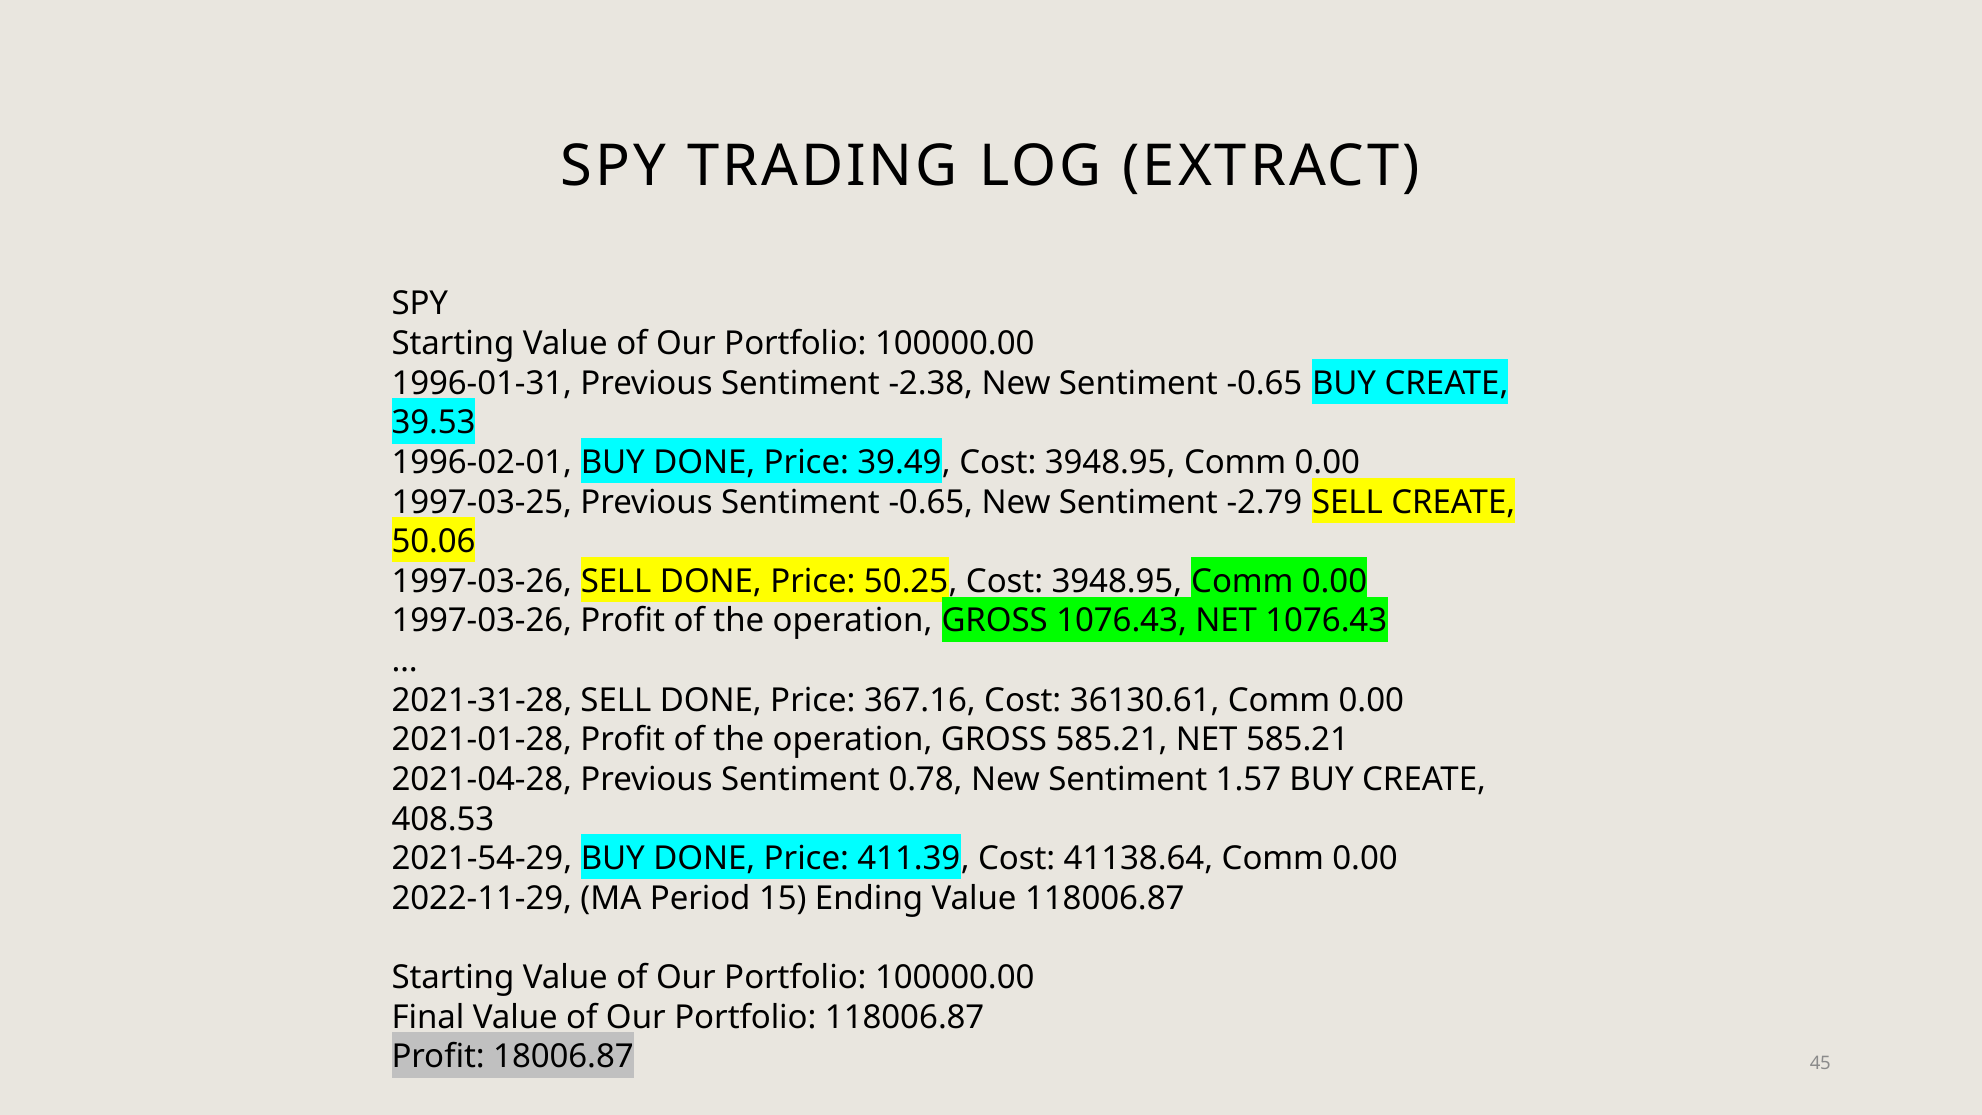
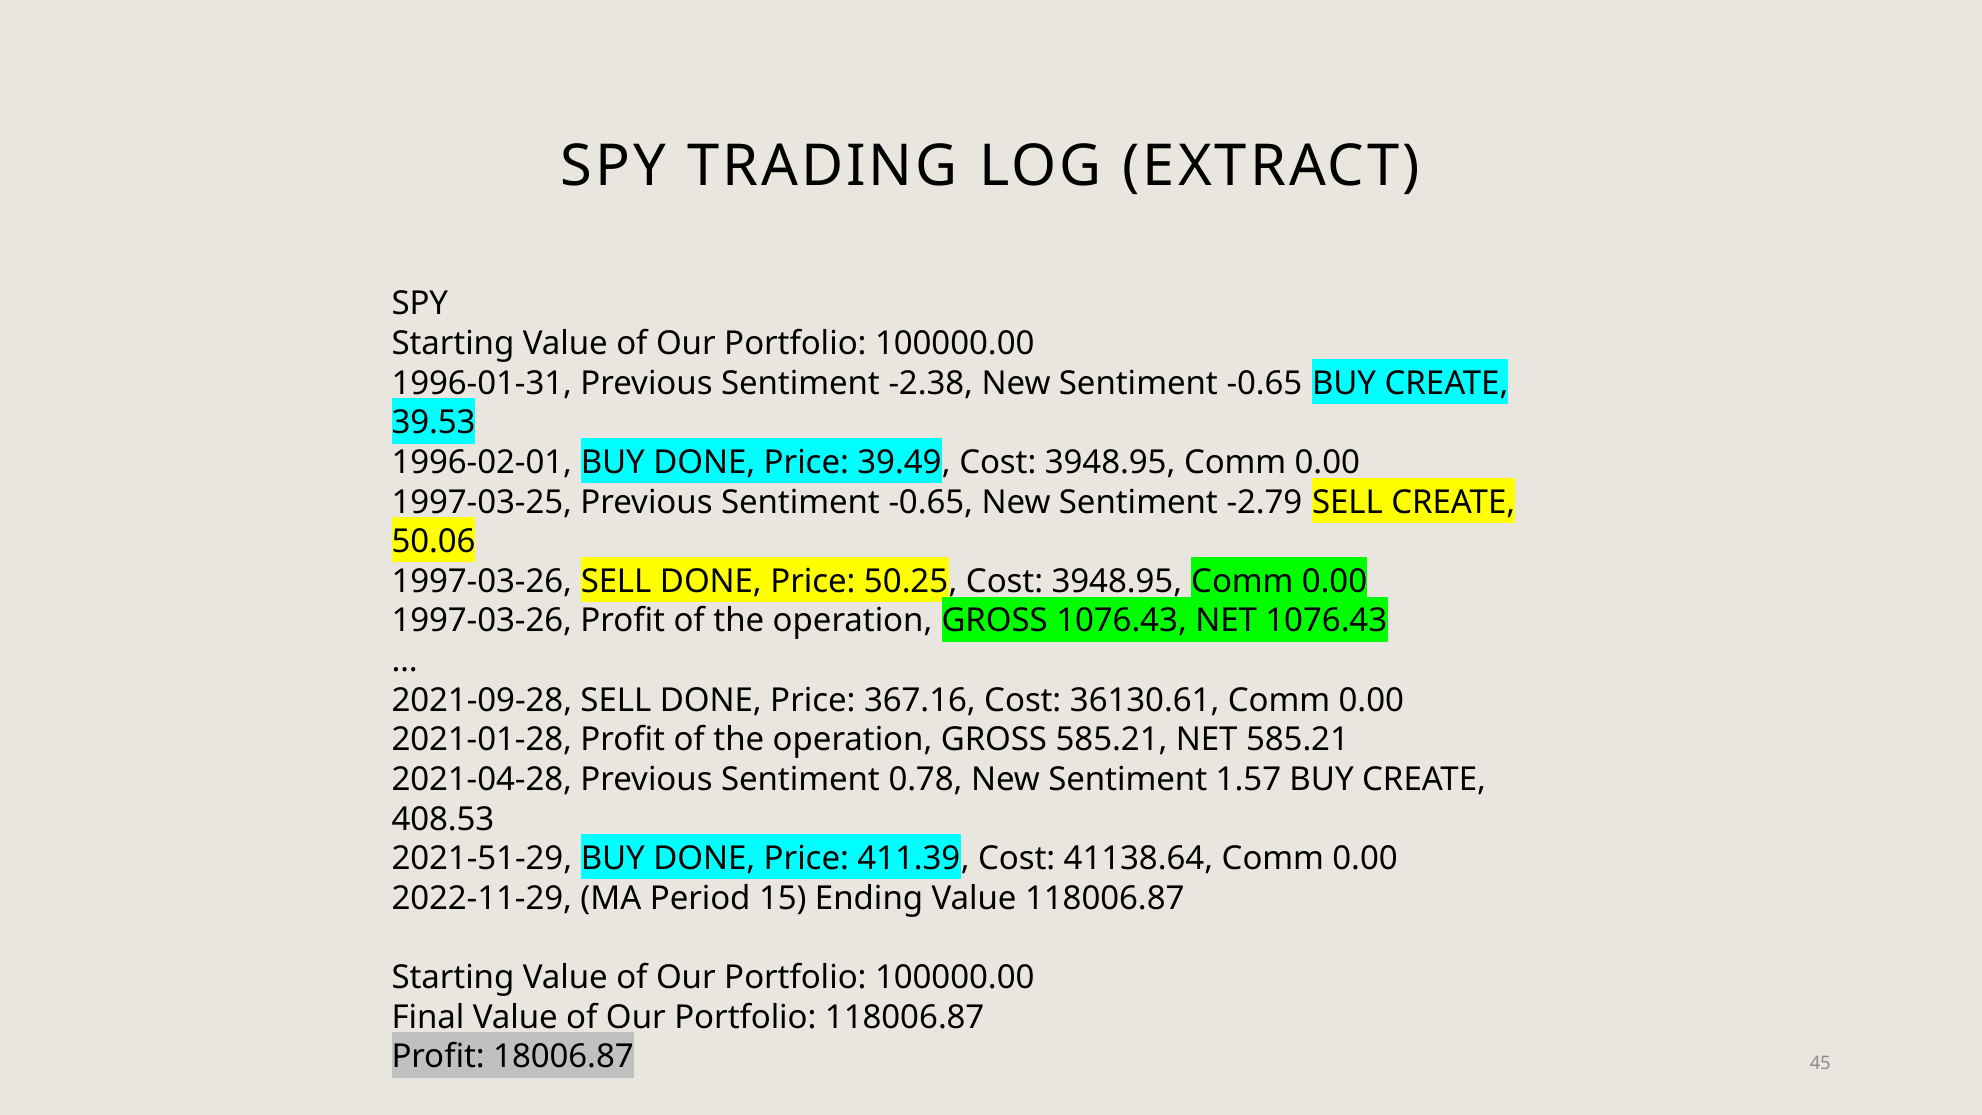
2021-31-28: 2021-31-28 -> 2021-09-28
2021-54-29: 2021-54-29 -> 2021-51-29
